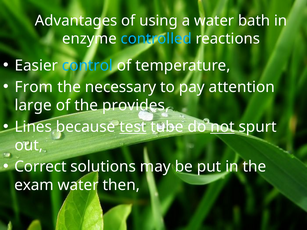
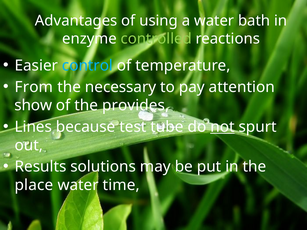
controlled colour: light blue -> light green
large: large -> show
test underline: present -> none
Correct: Correct -> Results
exam: exam -> place
then: then -> time
